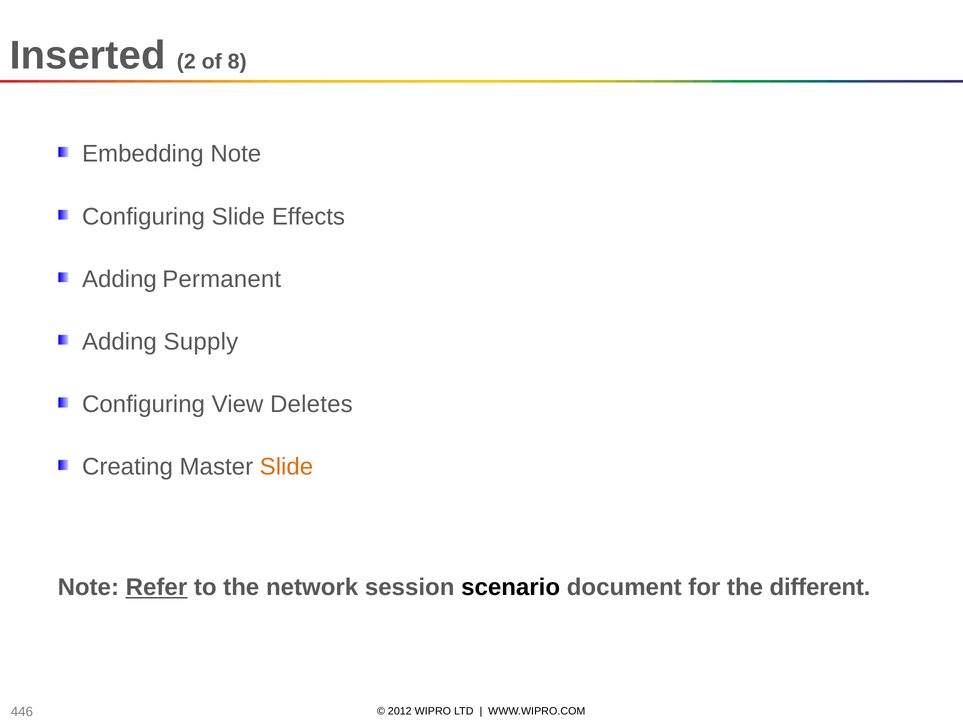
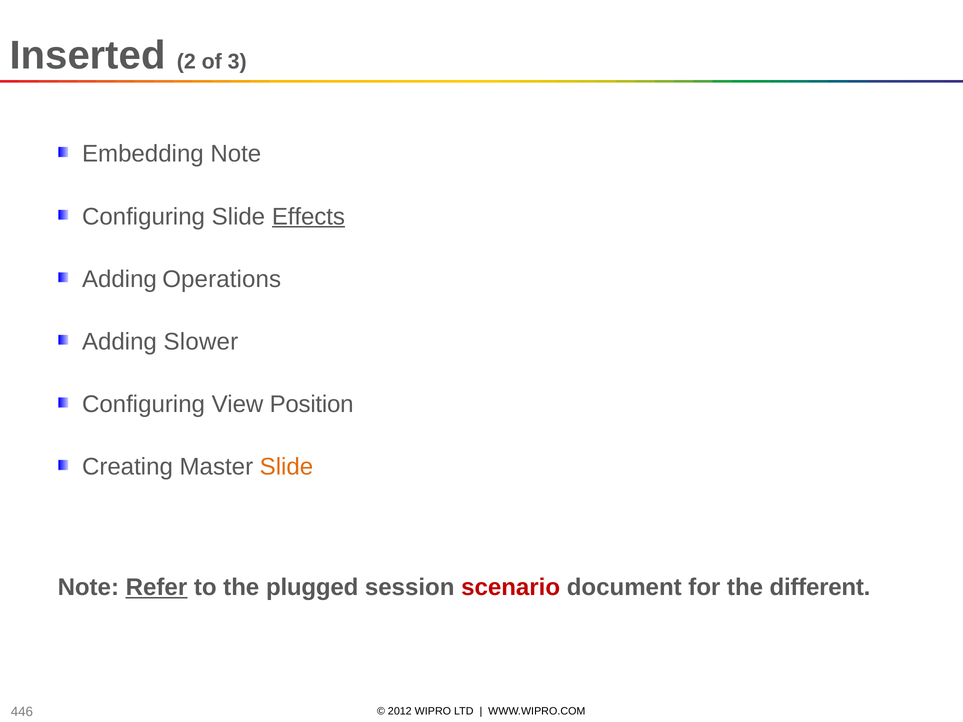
8: 8 -> 3
Effects underline: none -> present
Permanent: Permanent -> Operations
Supply: Supply -> Slower
Deletes: Deletes -> Position
network: network -> plugged
scenario colour: black -> red
